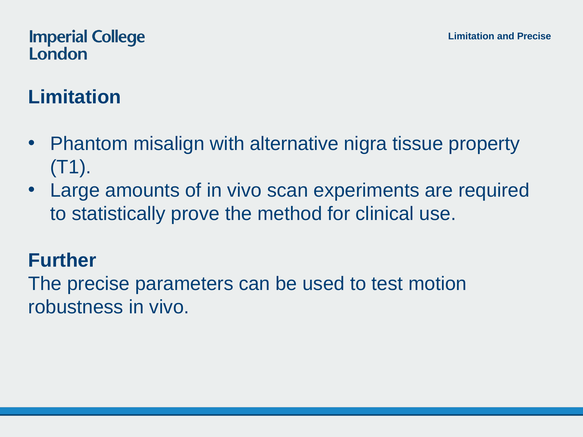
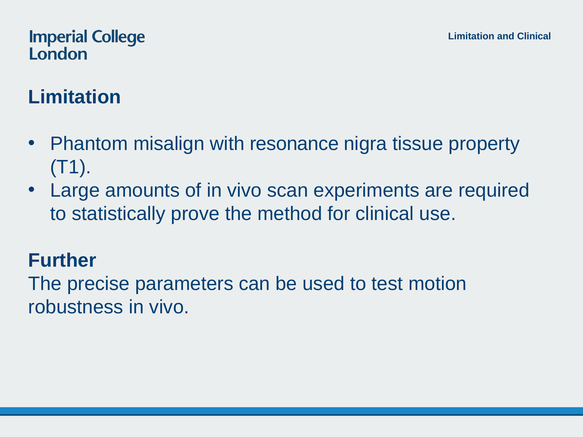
and Precise: Precise -> Clinical
alternative: alternative -> resonance
